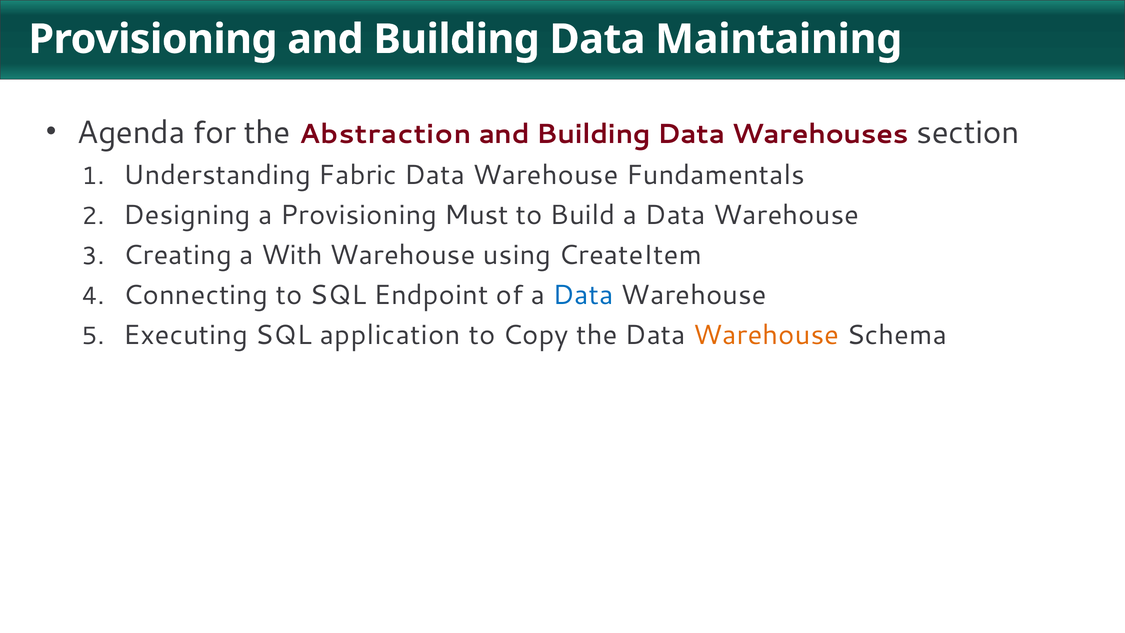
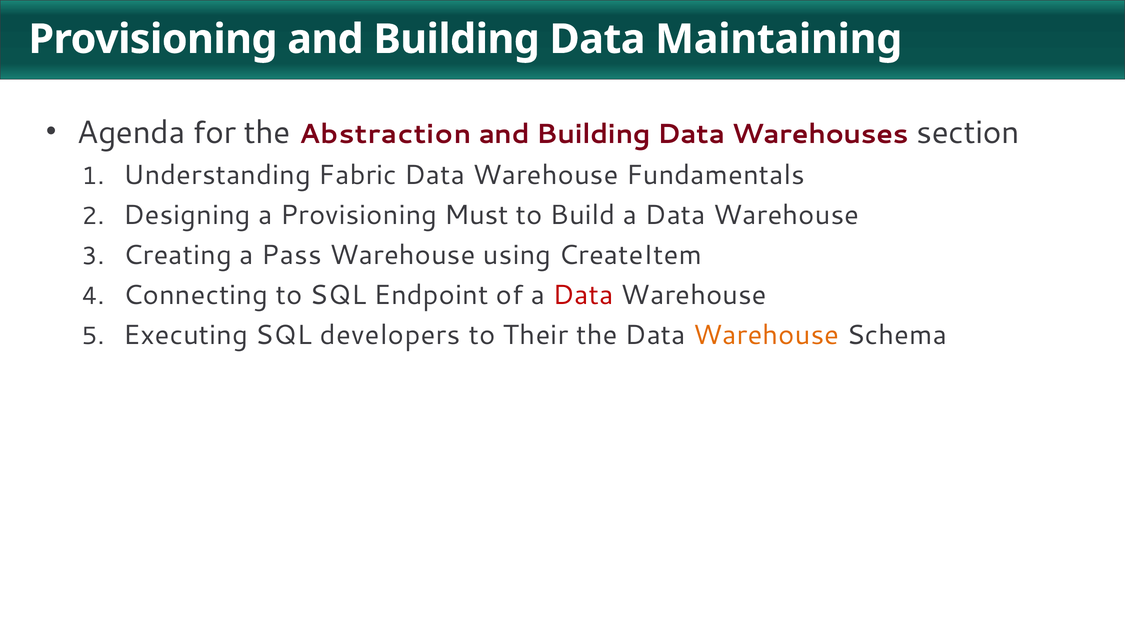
With: With -> Pass
Data at (583, 295) colour: blue -> red
application: application -> developers
Copy: Copy -> Their
